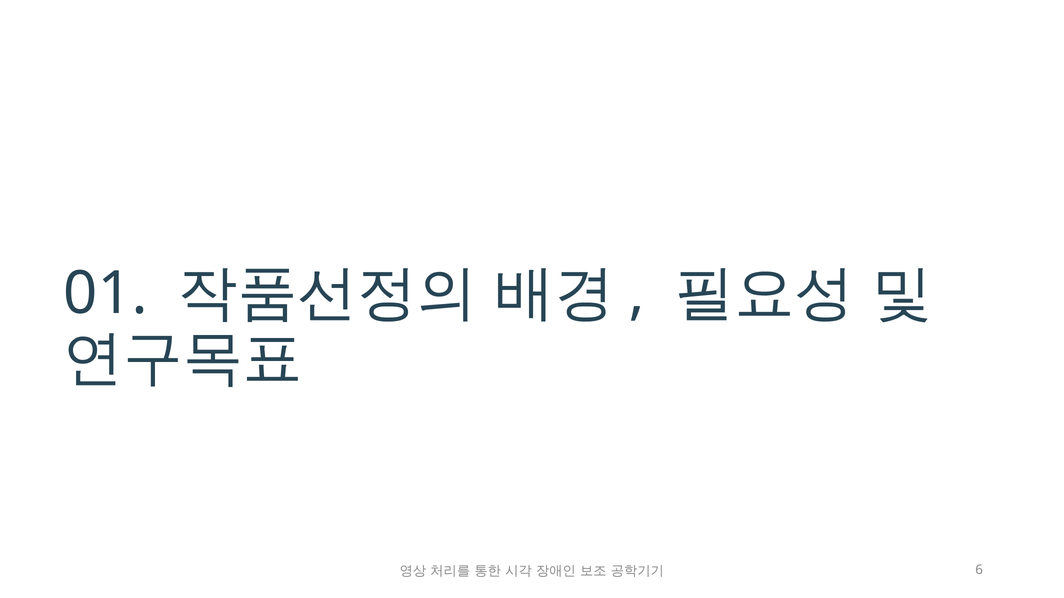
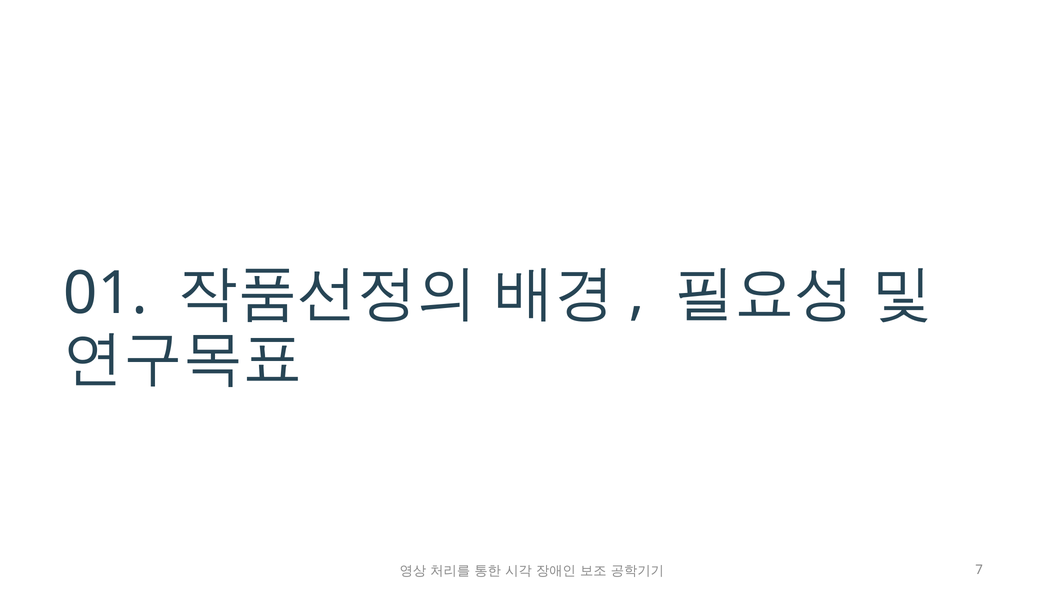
6: 6 -> 7
